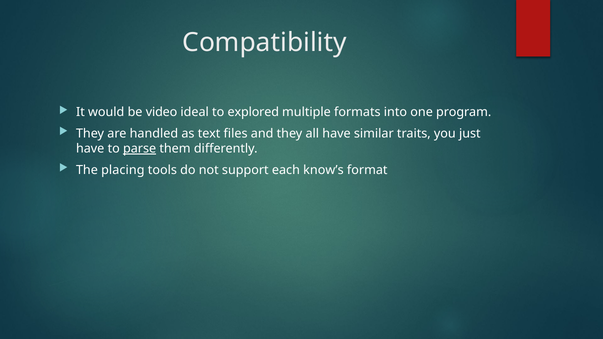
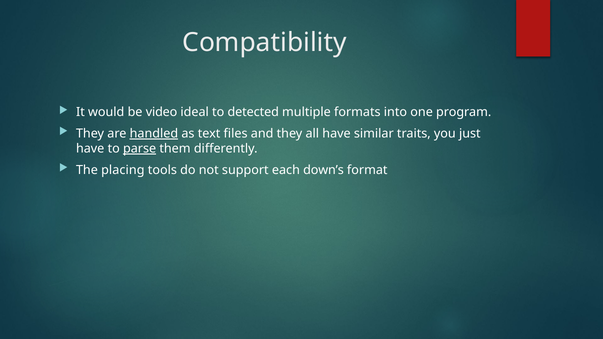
explored: explored -> detected
handled underline: none -> present
know’s: know’s -> down’s
